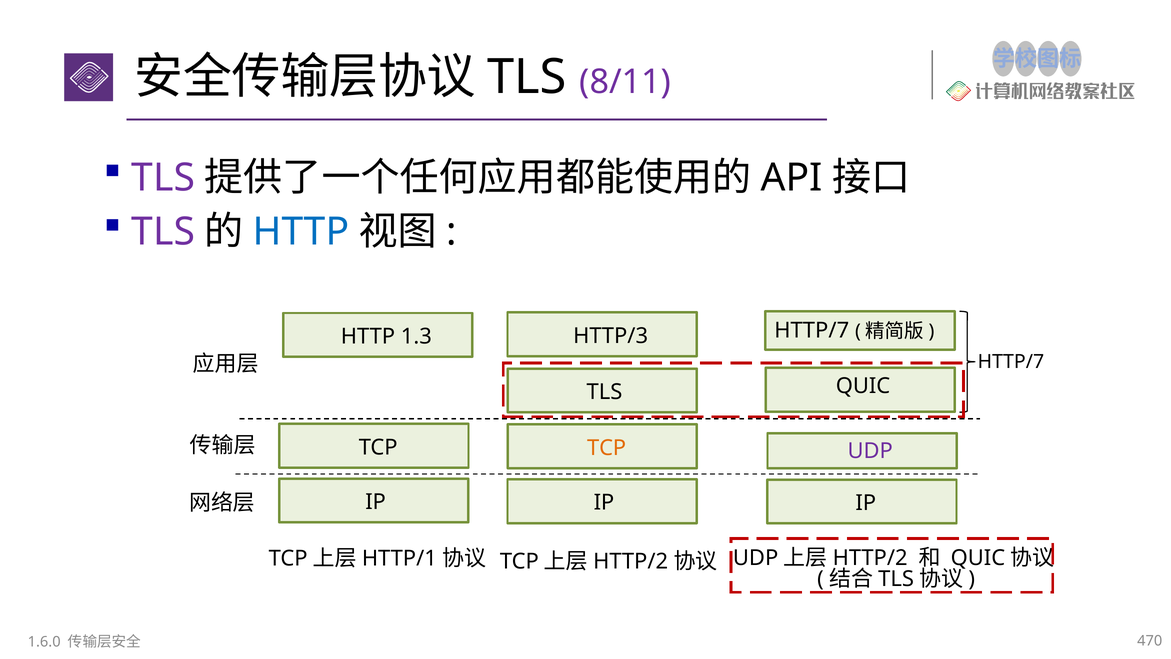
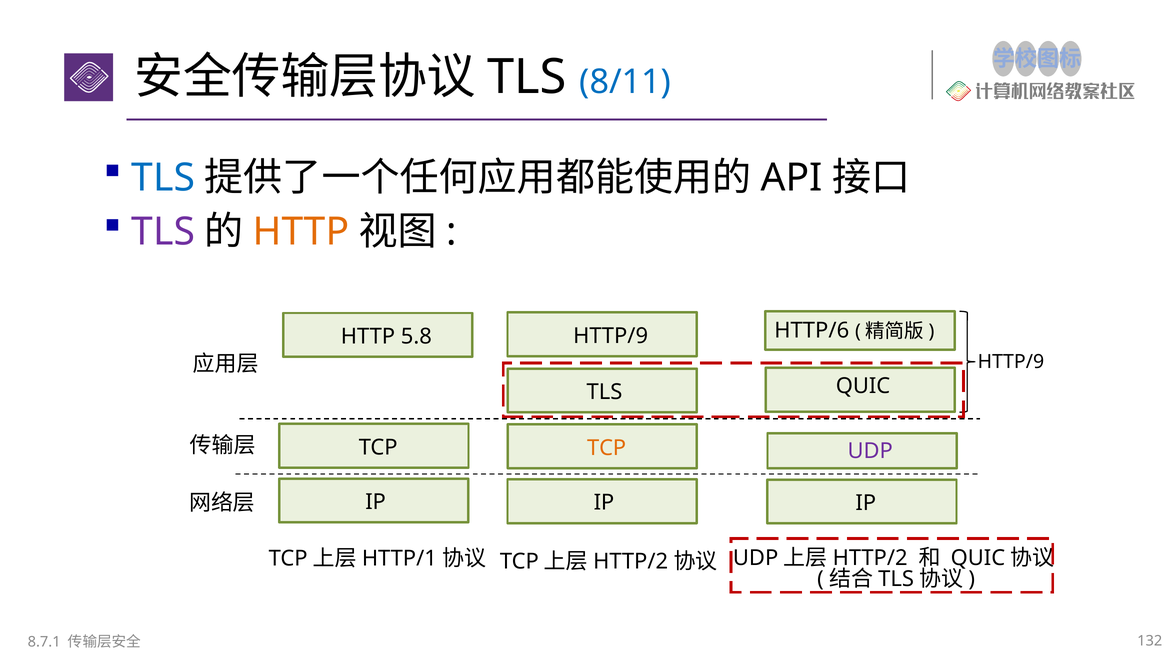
8/11 colour: purple -> blue
TLS at (163, 178) colour: purple -> blue
HTTP at (301, 232) colour: blue -> orange
HTTP/7 at (812, 330): HTTP/7 -> HTTP/6
HTTP/3 at (611, 336): HTTP/3 -> HTTP/9
1.3: 1.3 -> 5.8
HTTP/7 at (1011, 362): HTTP/7 -> HTTP/9
1.6.0: 1.6.0 -> 8.7.1
470: 470 -> 132
